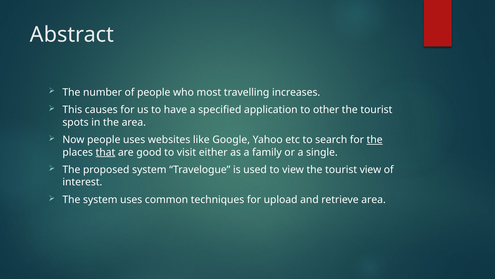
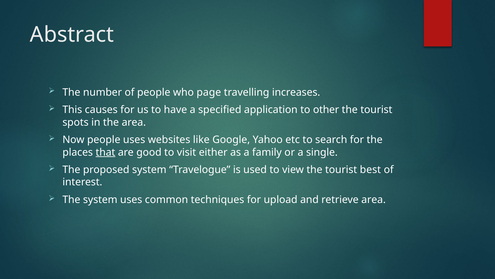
most: most -> page
the at (375, 140) underline: present -> none
tourist view: view -> best
